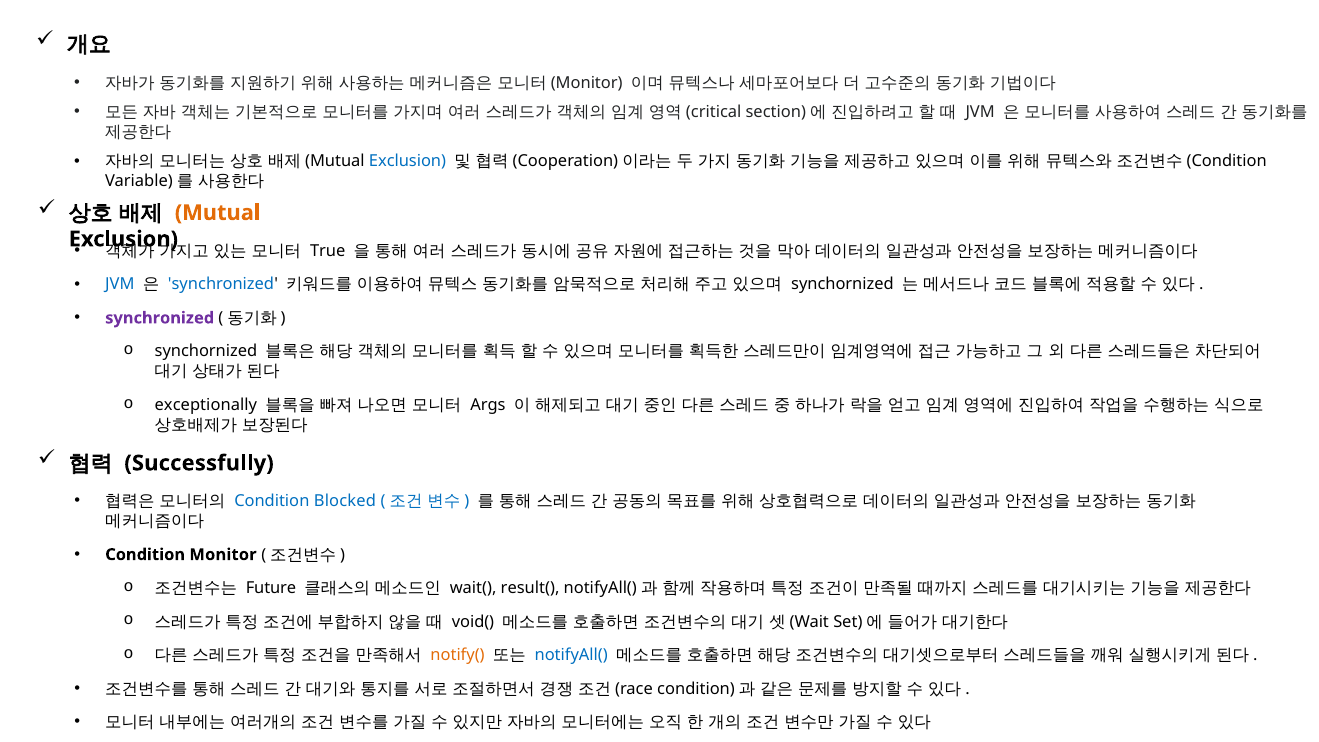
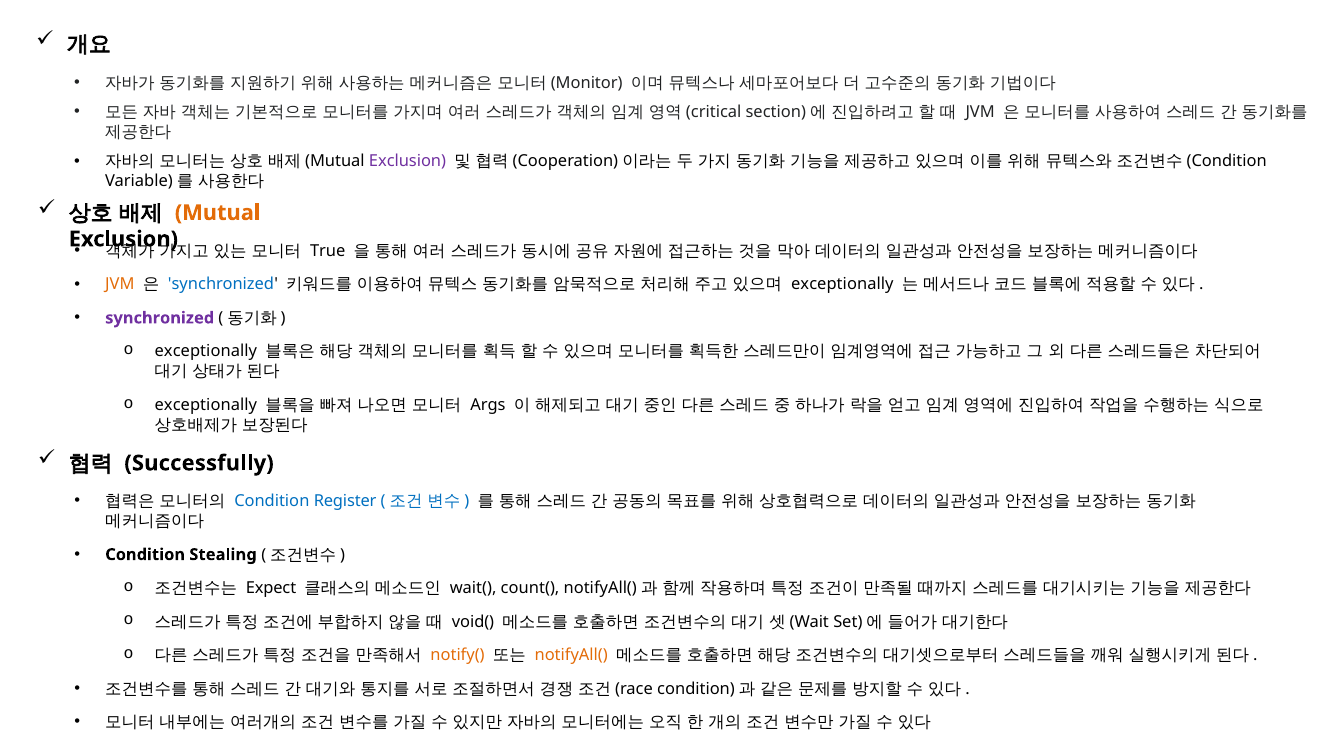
Exclusion at (408, 162) colour: blue -> purple
JVM at (120, 284) colour: blue -> orange
synchornized at (842, 284): synchornized -> exceptionally
synchornized at (206, 352): synchornized -> exceptionally
Blocked: Blocked -> Register
Monitor: Monitor -> Stealing
Future: Future -> Expect
result(: result( -> count(
notifyAll( at (571, 655) colour: blue -> orange
